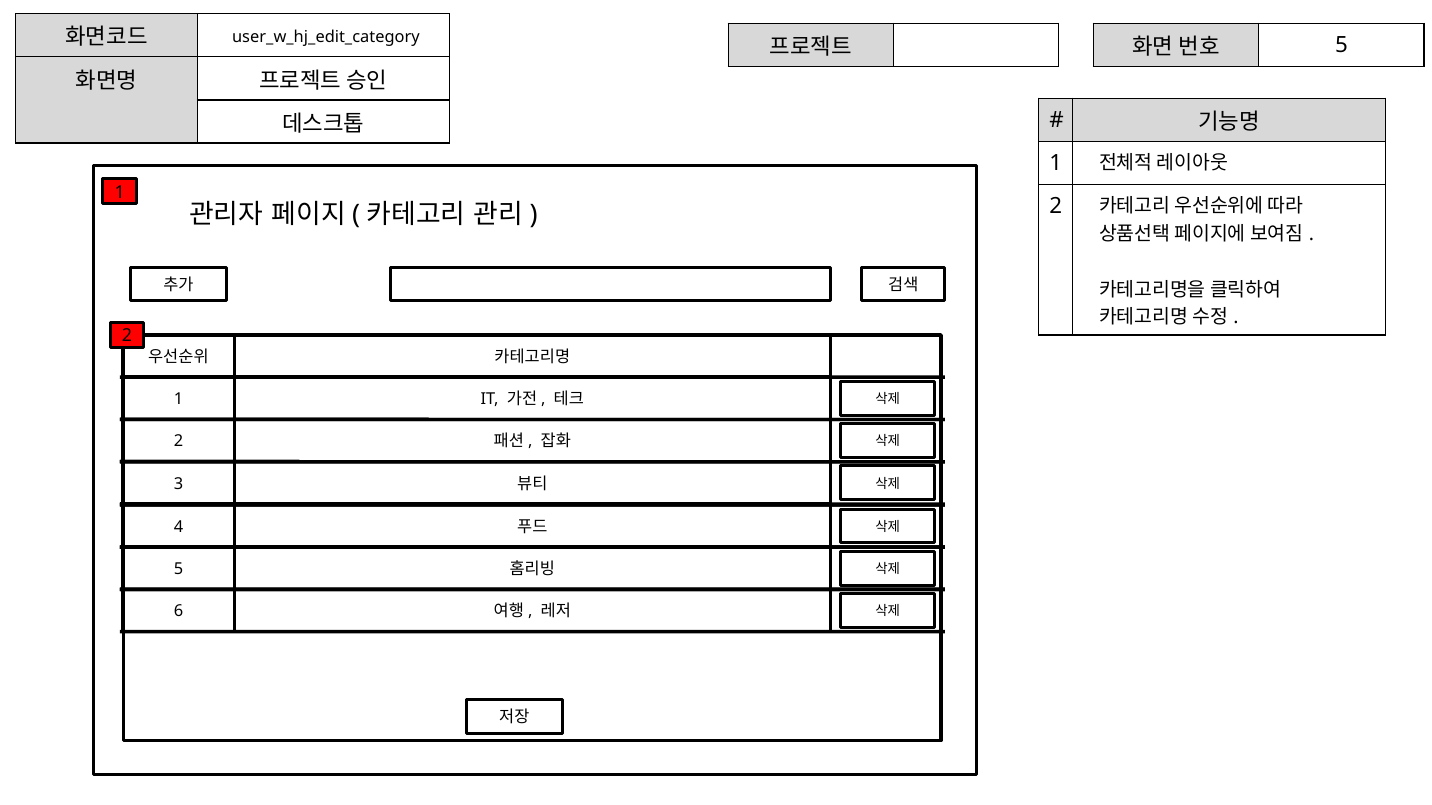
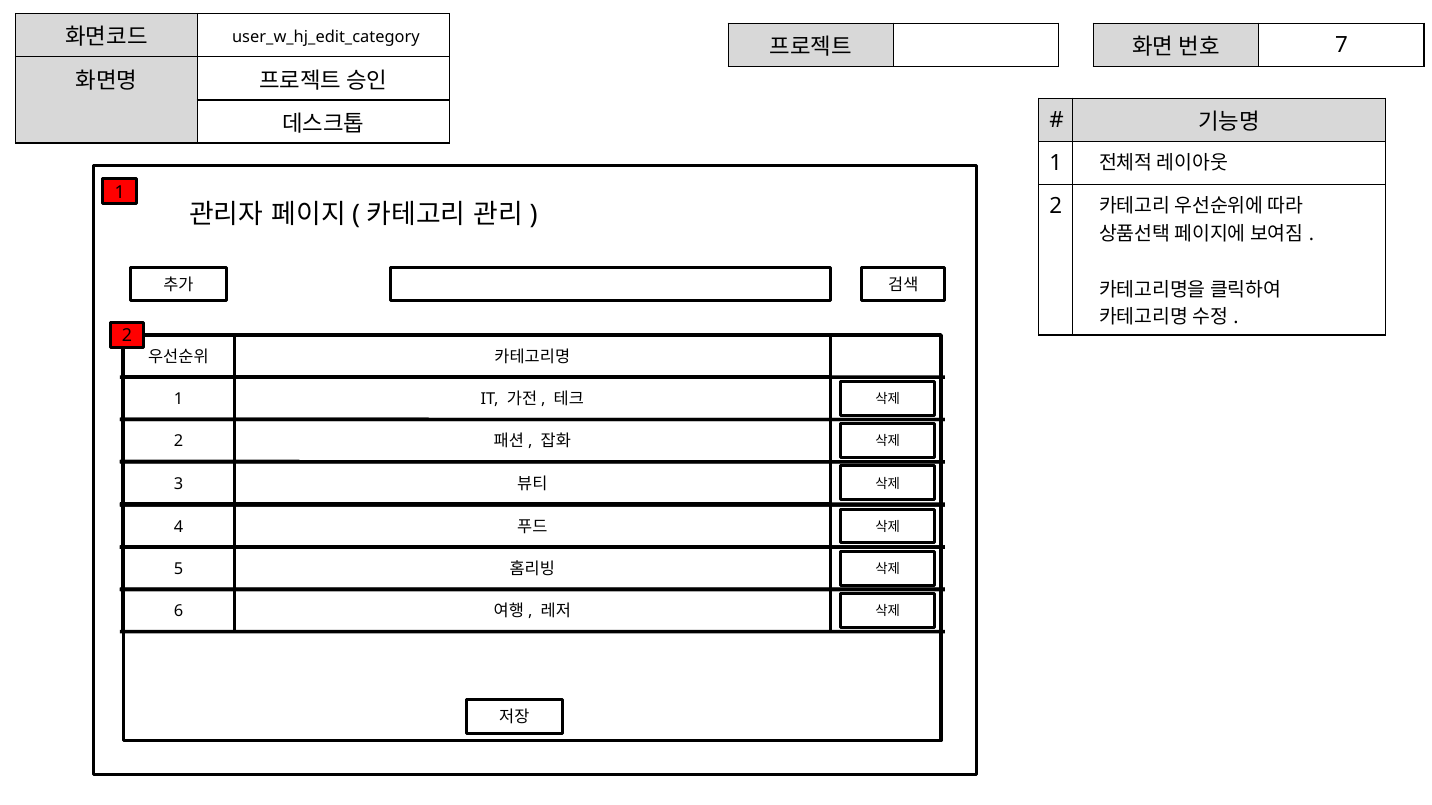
5 at (1341, 45): 5 -> 7
